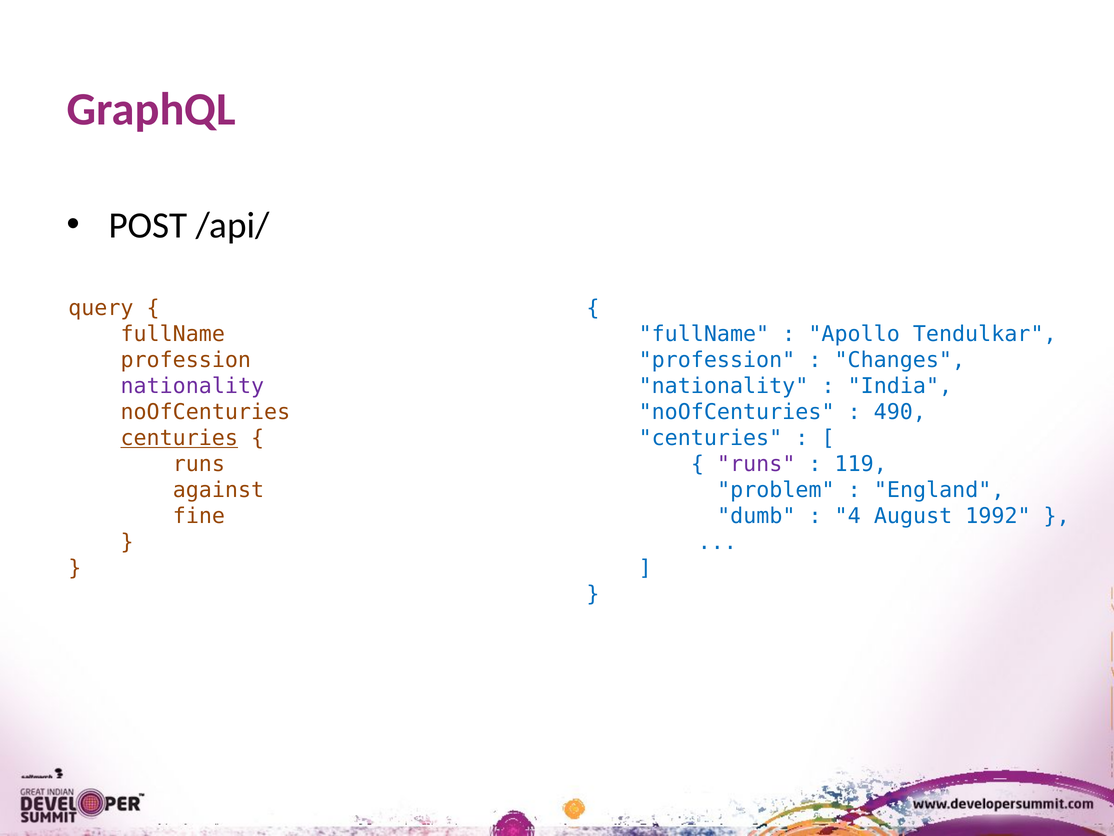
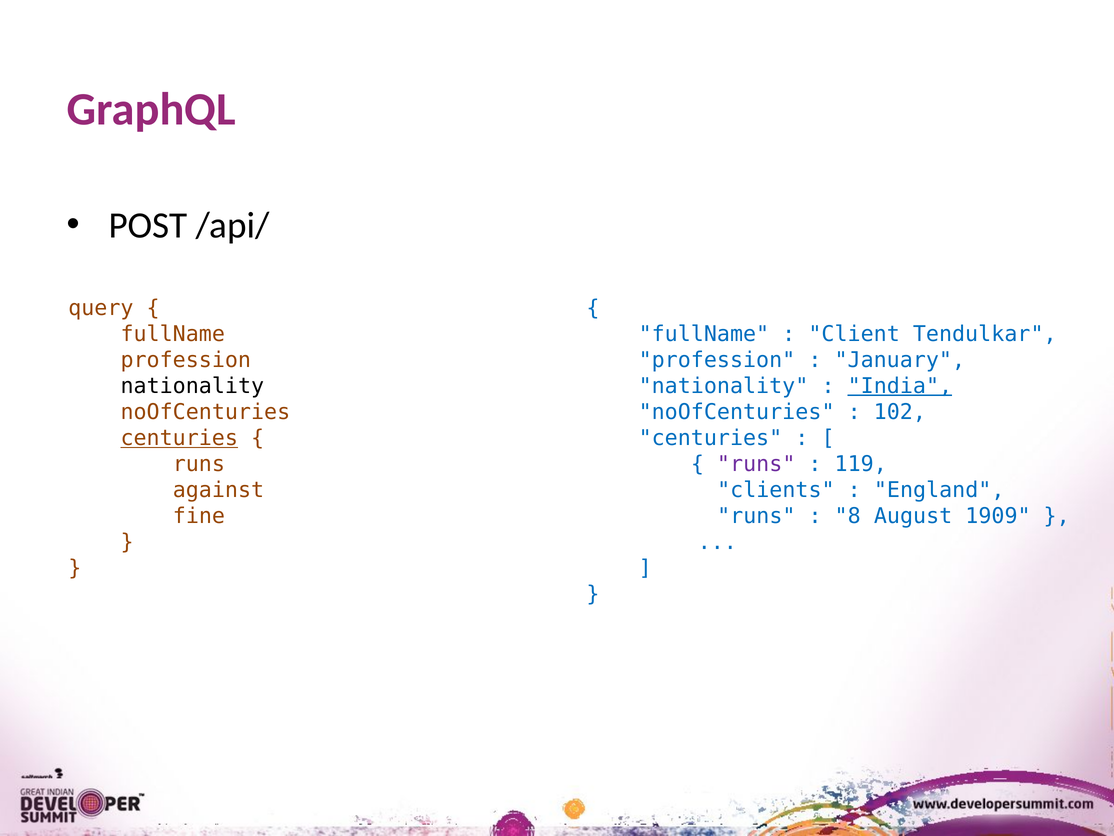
Apollo: Apollo -> Client
Changes: Changes -> January
India underline: none -> present
nationality at (192, 386) colour: purple -> black
490: 490 -> 102
problem: problem -> clients
dumb at (756, 516): dumb -> runs
4: 4 -> 8
1992: 1992 -> 1909
